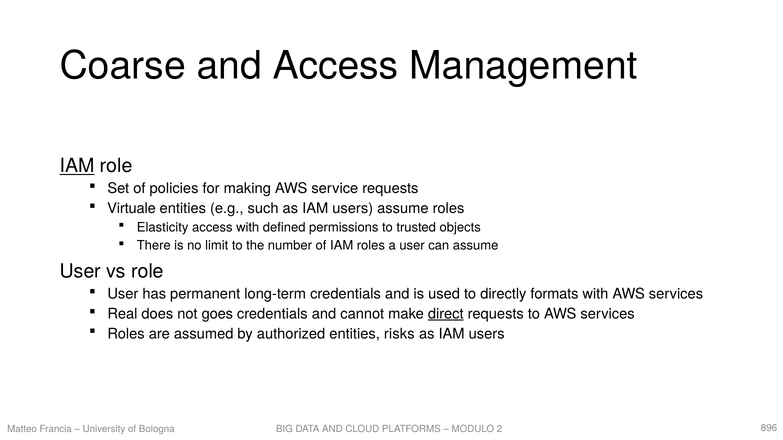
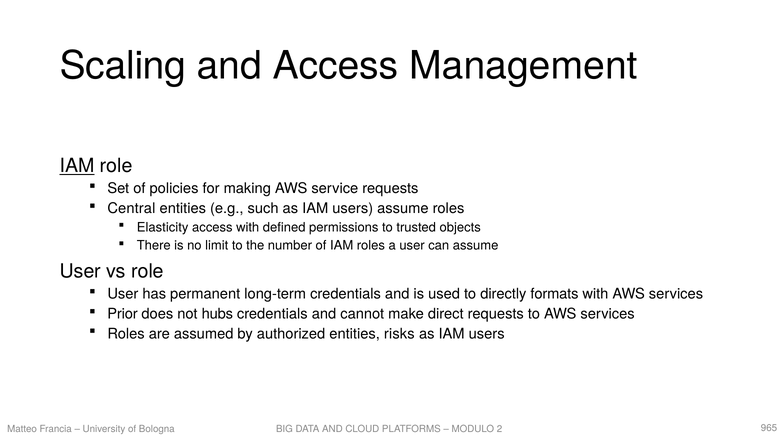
Coarse: Coarse -> Scaling
Virtuale: Virtuale -> Central
Real: Real -> Prior
goes: goes -> hubs
direct underline: present -> none
896: 896 -> 965
